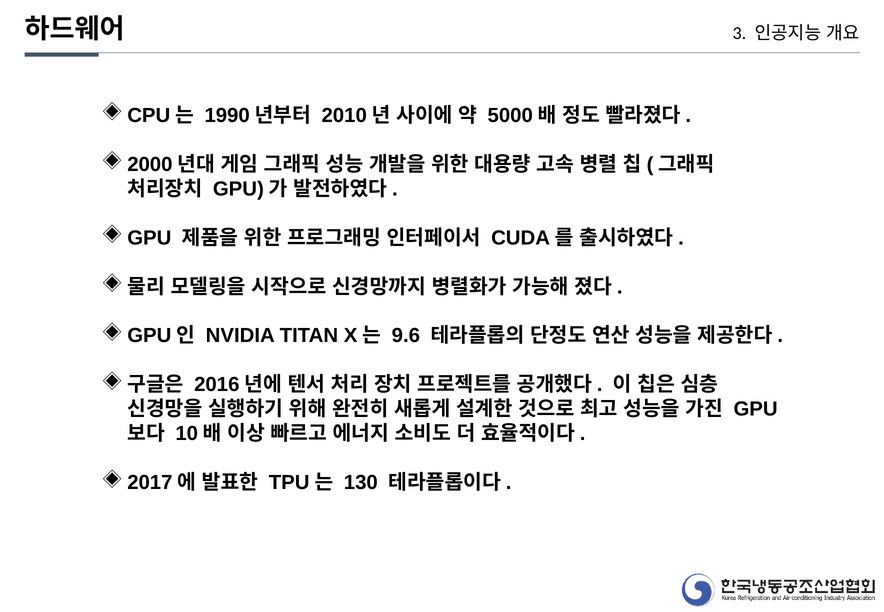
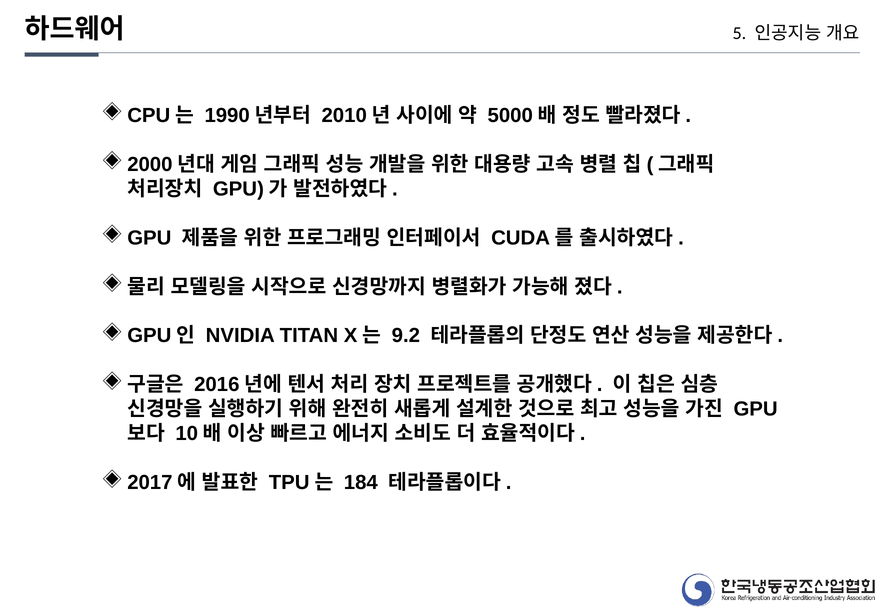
3: 3 -> 5
9.6: 9.6 -> 9.2
130: 130 -> 184
